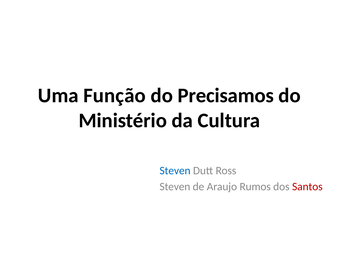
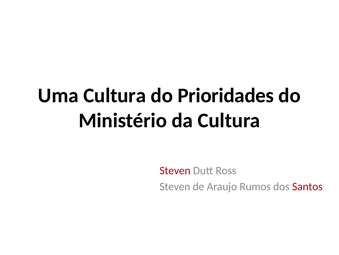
Uma Função: Função -> Cultura
Precisamos: Precisamos -> Prioridades
Steven at (175, 170) colour: blue -> red
